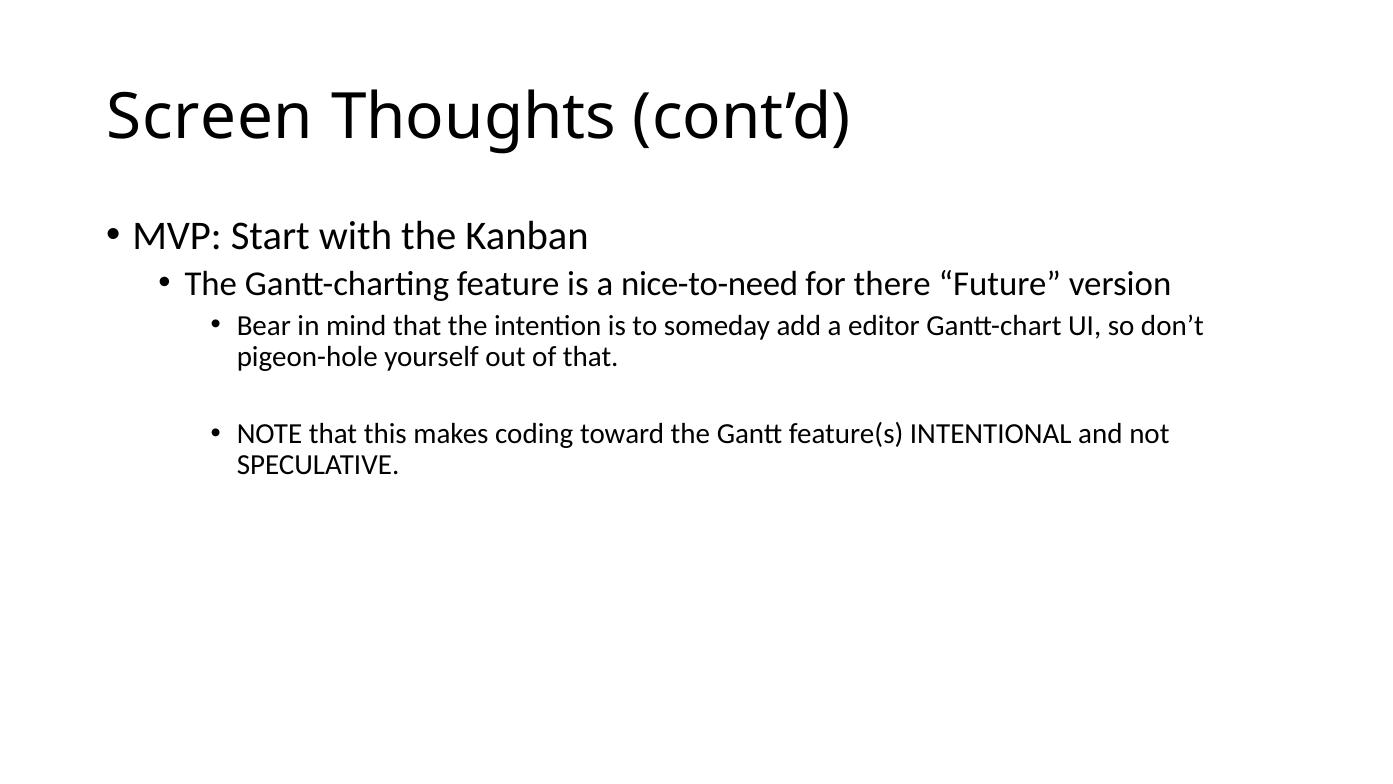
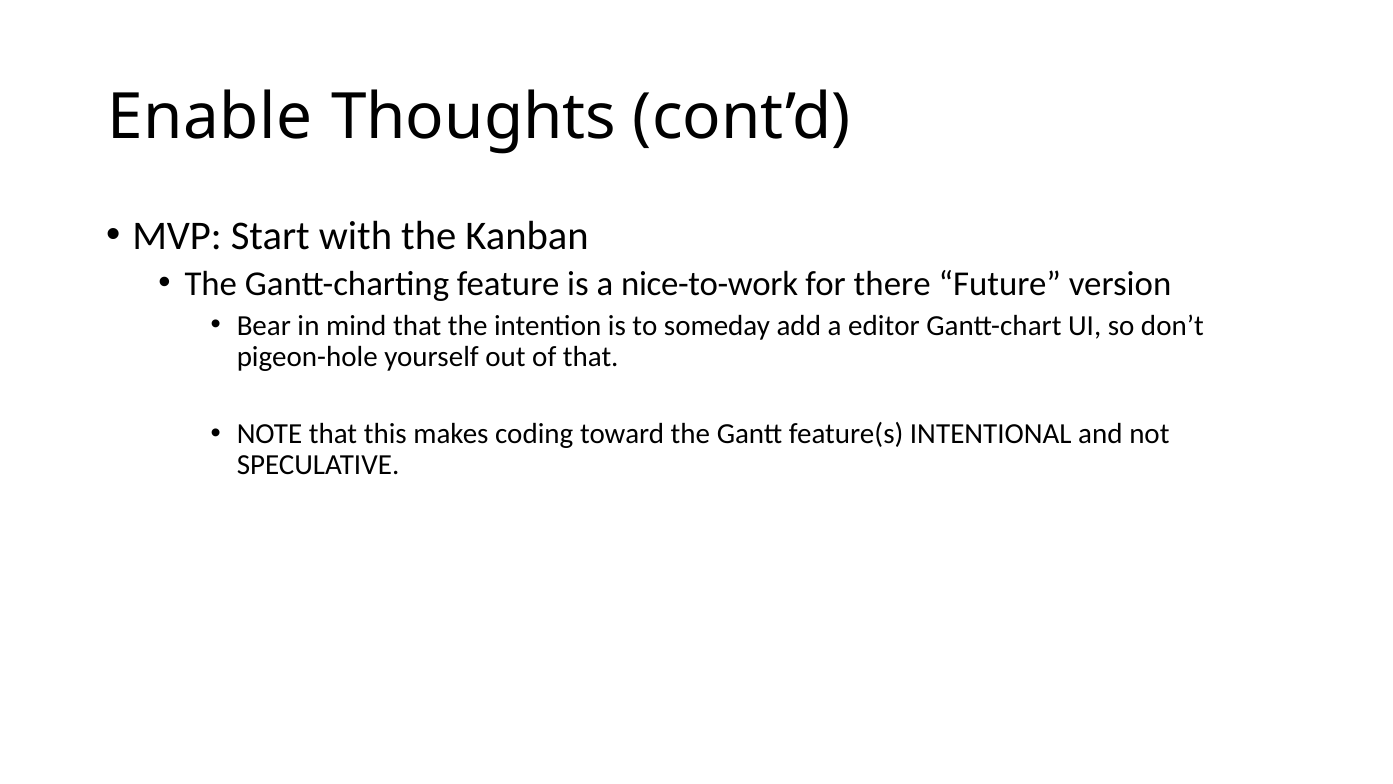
Screen: Screen -> Enable
nice-to-need: nice-to-need -> nice-to-work
